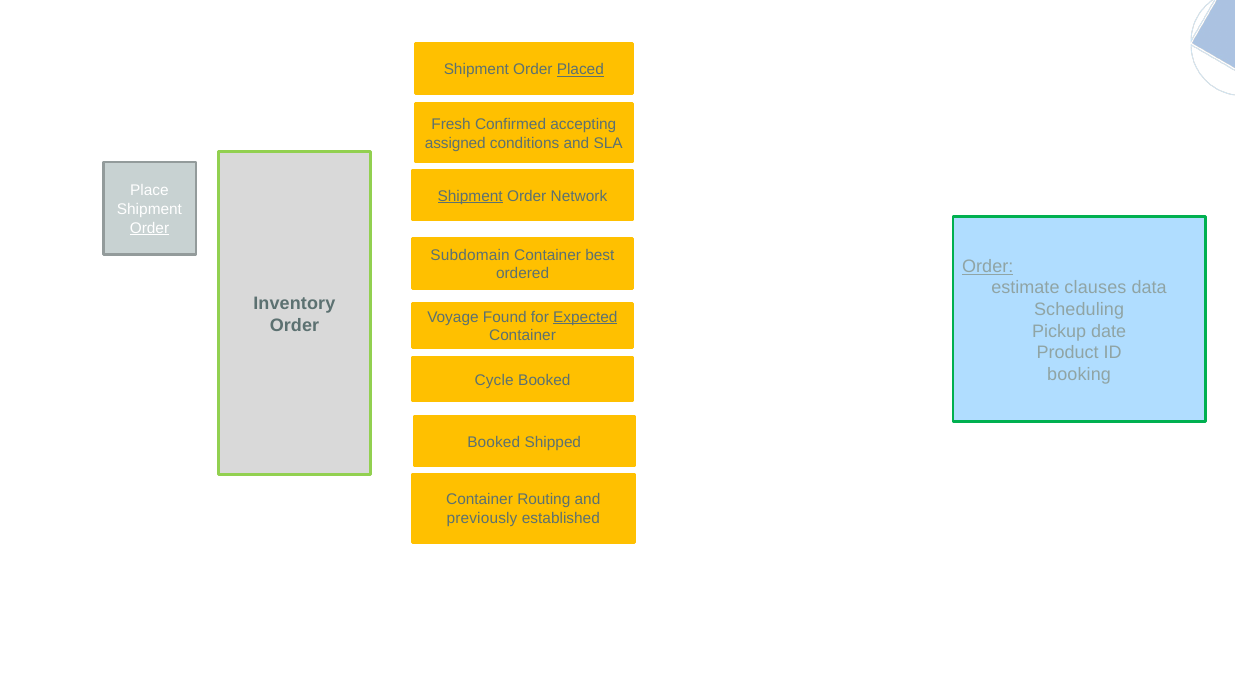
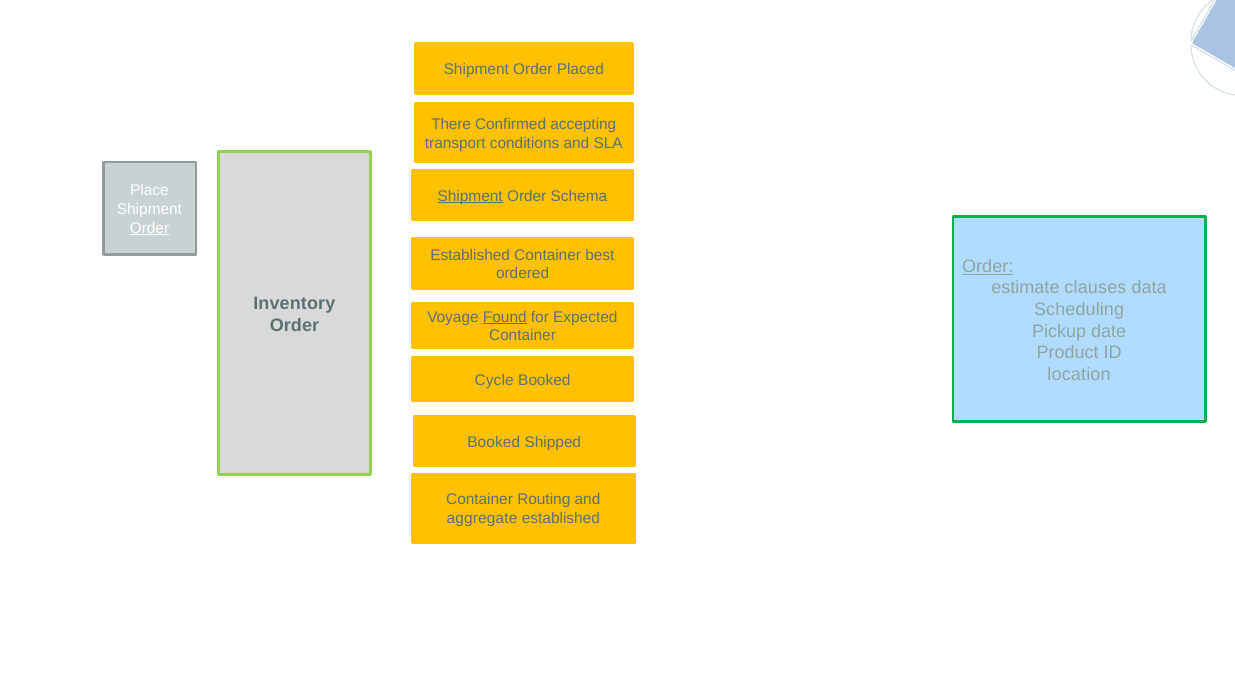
Placed underline: present -> none
Fresh: Fresh -> There
assigned: assigned -> transport
Network: Network -> Schema
Subdomain at (470, 255): Subdomain -> Established
Found underline: none -> present
Expected underline: present -> none
booking: booking -> location
previously: previously -> aggregate
